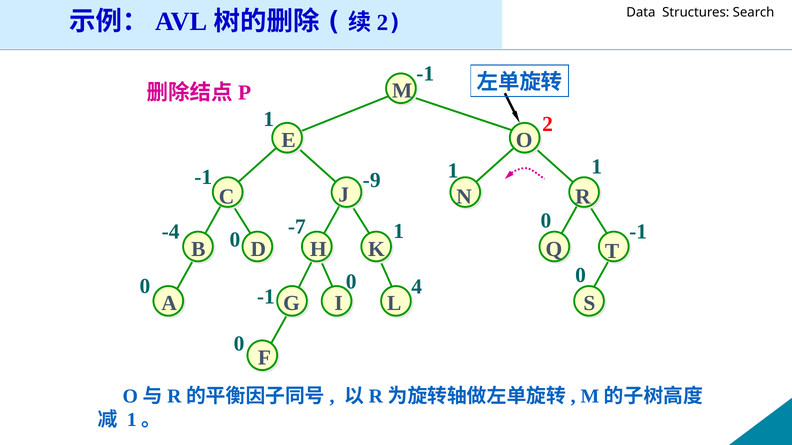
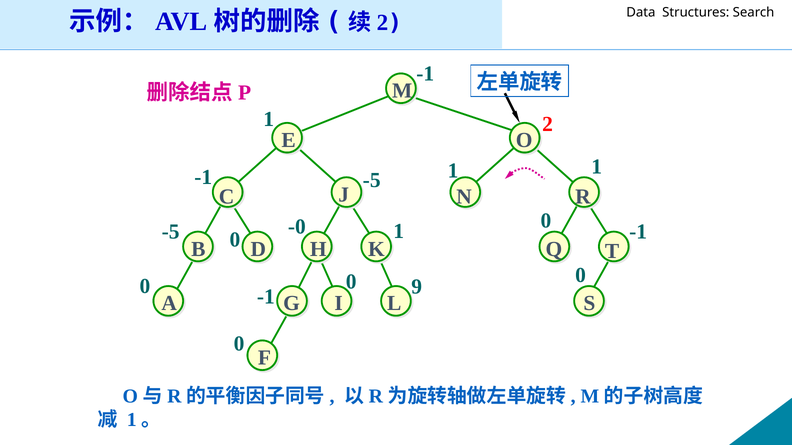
-9 at (372, 180): -9 -> -5
-7: -7 -> -0
-4 at (171, 232): -4 -> -5
4: 4 -> 9
